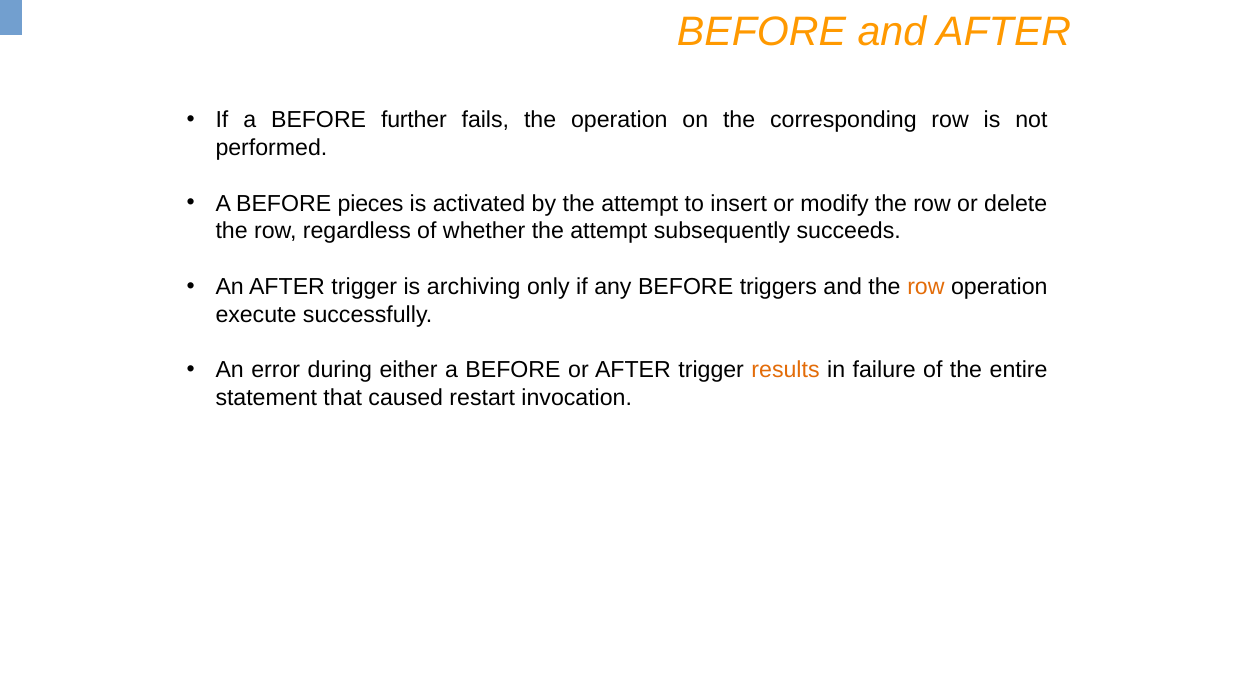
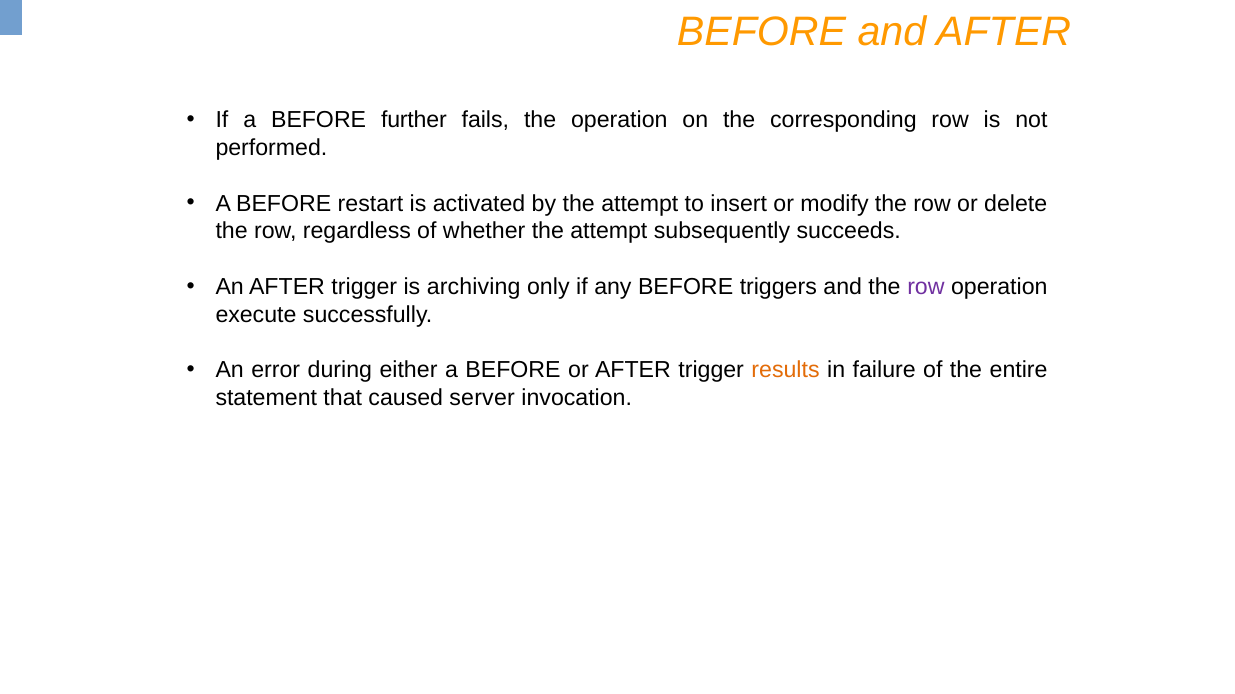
pieces: pieces -> restart
row at (926, 287) colour: orange -> purple
restart: restart -> server
